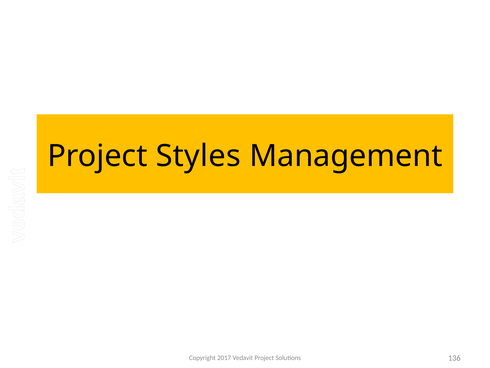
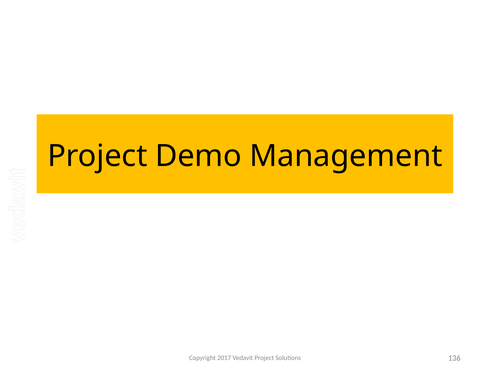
Styles: Styles -> Demo
